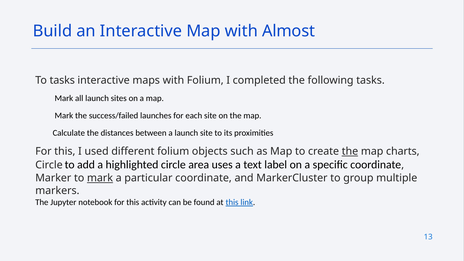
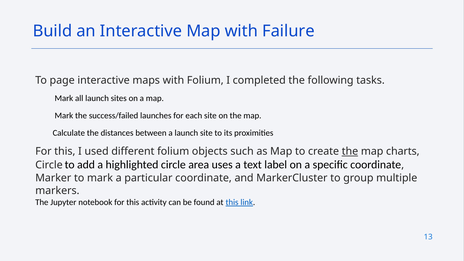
Almost: Almost -> Failure
To tasks: tasks -> page
mark at (100, 178) underline: present -> none
